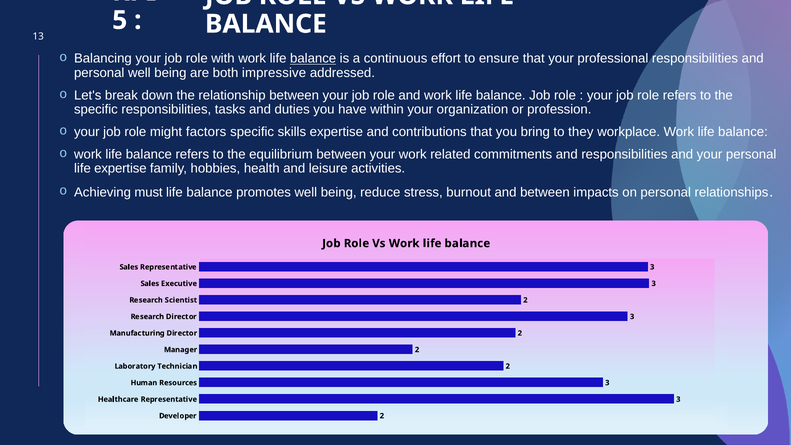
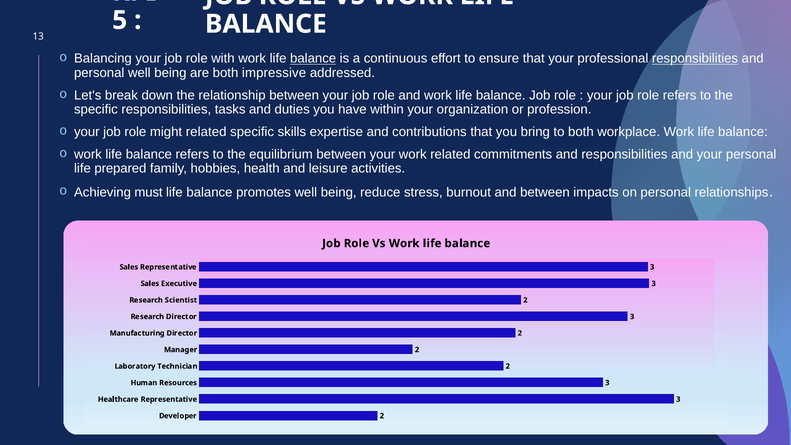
responsibilities at (695, 59) underline: none -> present
might factors: factors -> related
to they: they -> both
life expertise: expertise -> prepared
